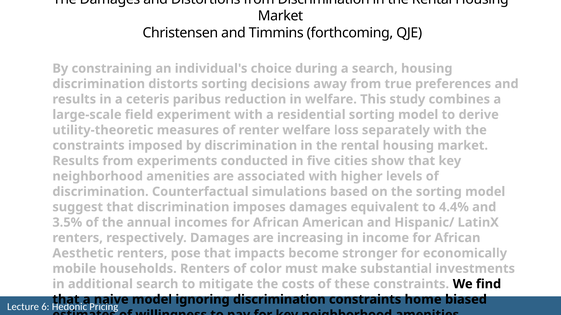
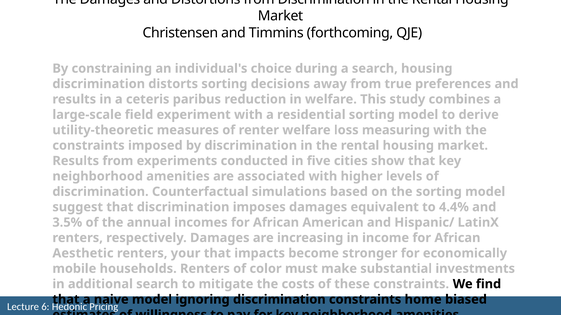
separately: separately -> measuring
pose: pose -> your
